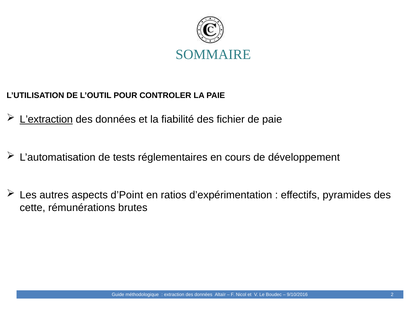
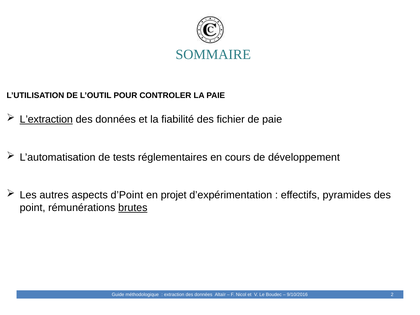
ratios: ratios -> projet
cette: cette -> point
brutes underline: none -> present
